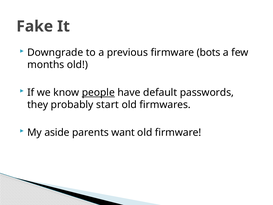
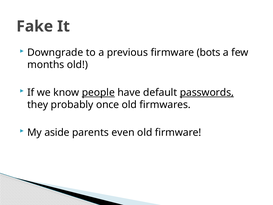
passwords underline: none -> present
start: start -> once
want: want -> even
